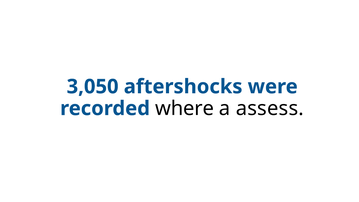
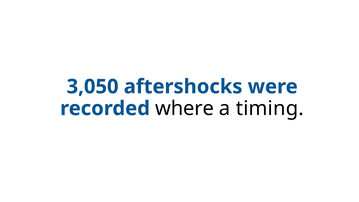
assess: assess -> timing
